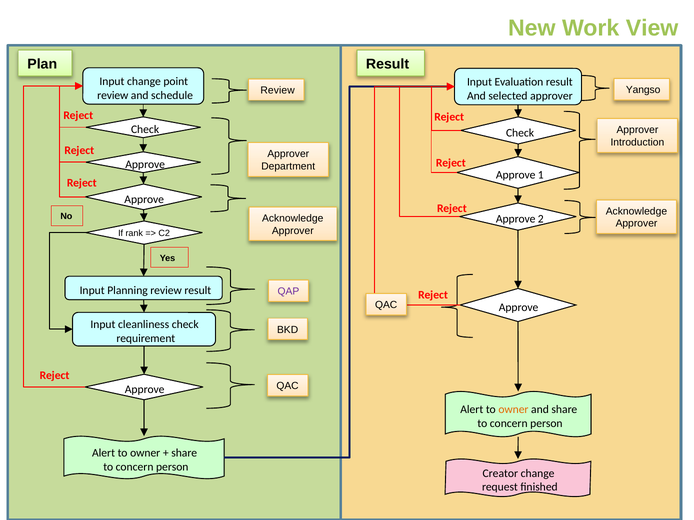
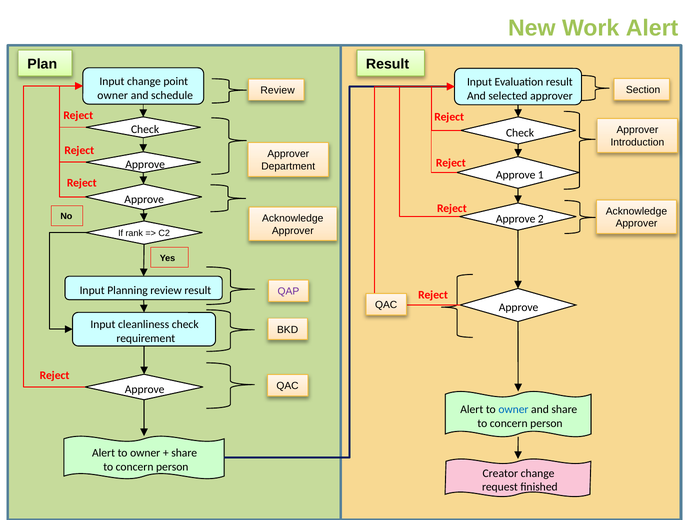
Work View: View -> Alert
Yangso: Yangso -> Section
review at (113, 95): review -> owner
owner at (513, 410) colour: orange -> blue
